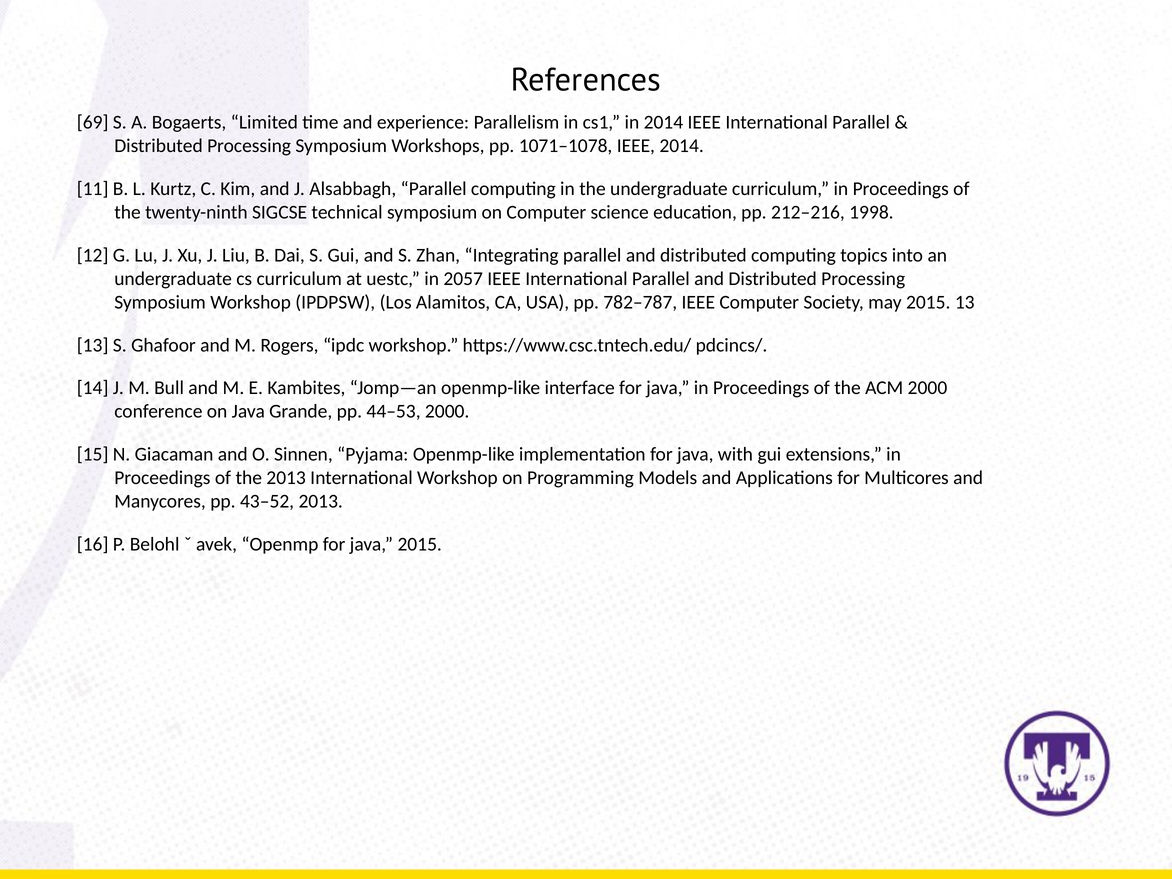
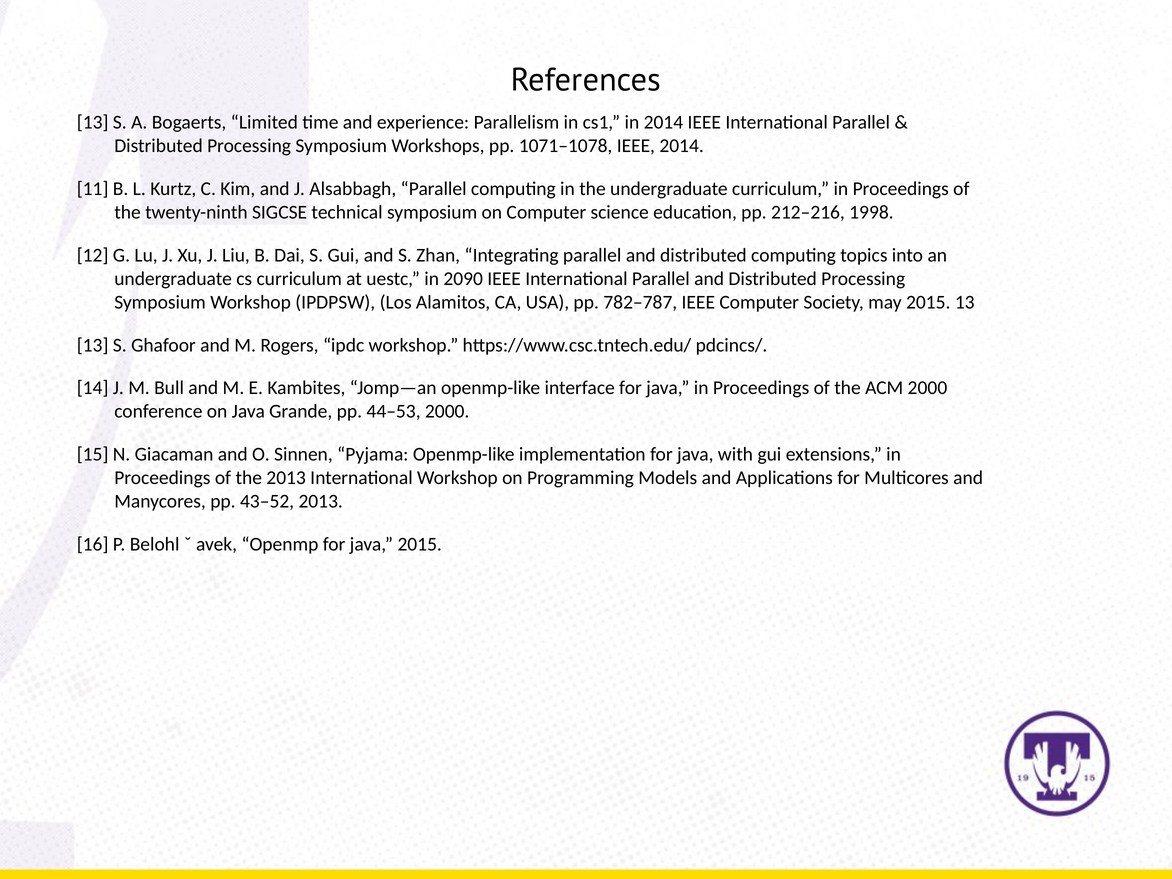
69 at (93, 122): 69 -> 13
2057: 2057 -> 2090
